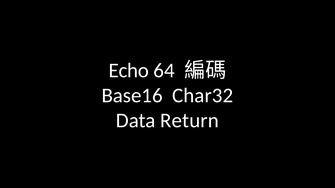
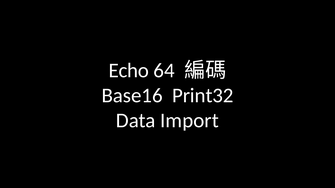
Char32: Char32 -> Print32
Return: Return -> Import
